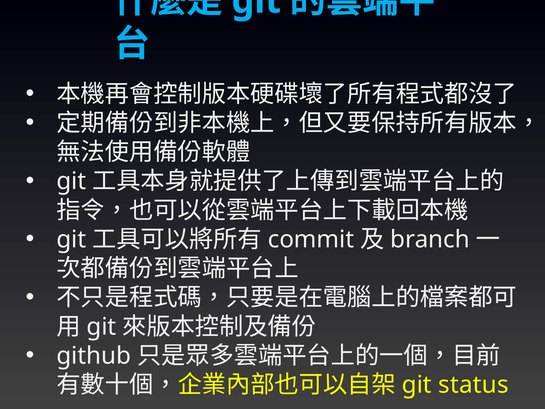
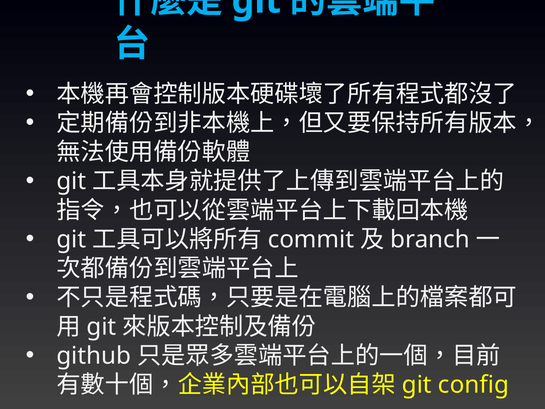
status: status -> config
